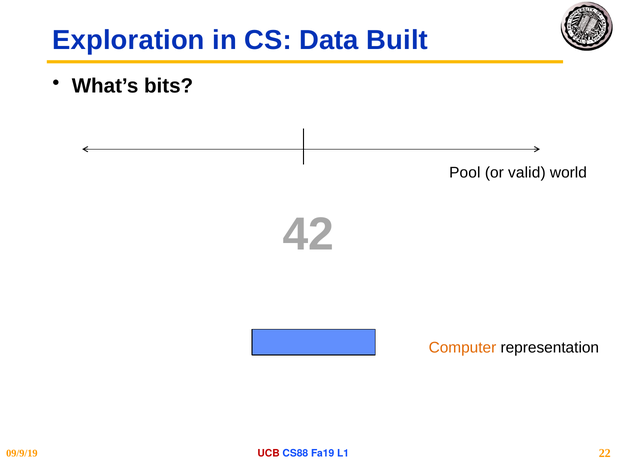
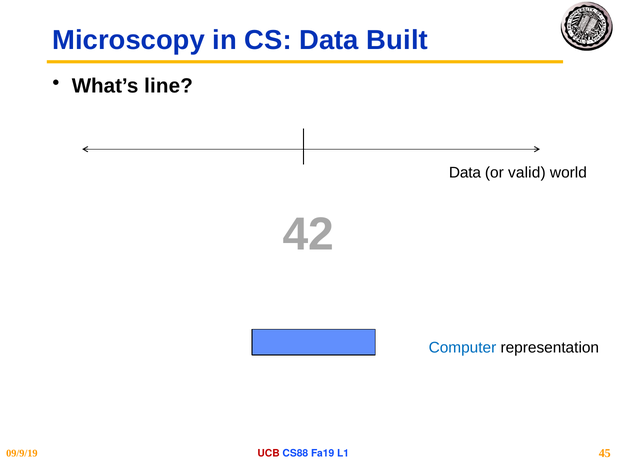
Exploration: Exploration -> Microscopy
bits: bits -> line
Pool at (465, 173): Pool -> Data
Computer colour: orange -> blue
22: 22 -> 45
